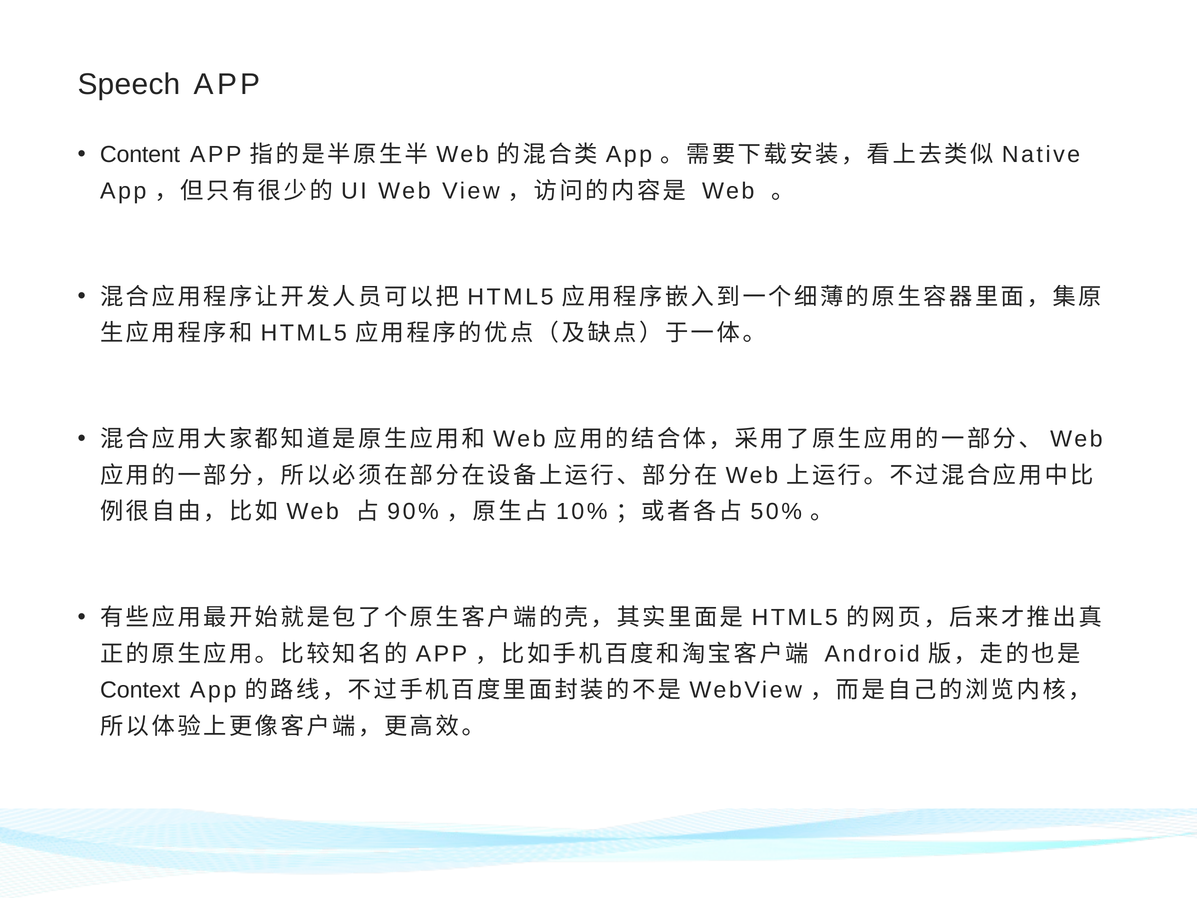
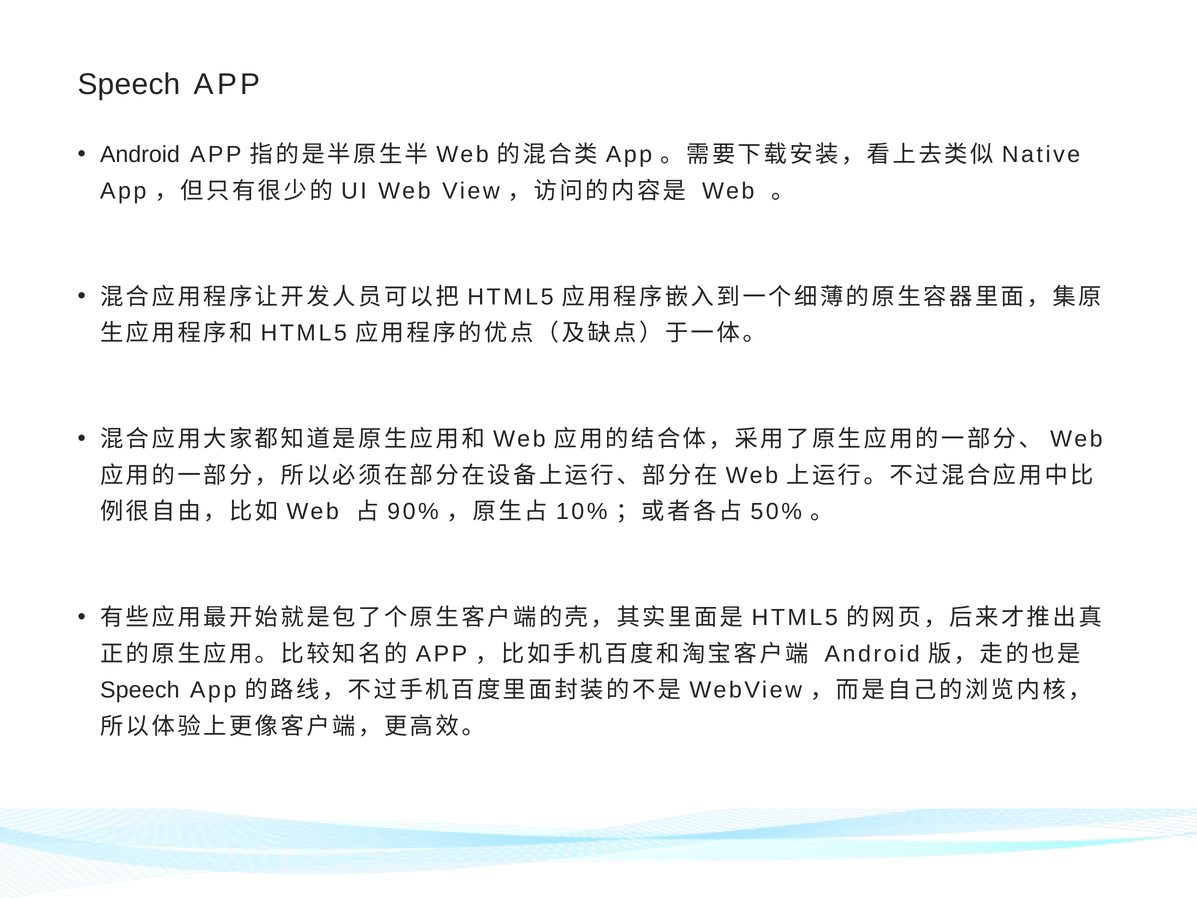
Content at (140, 155): Content -> Android
Context at (140, 690): Context -> Speech
